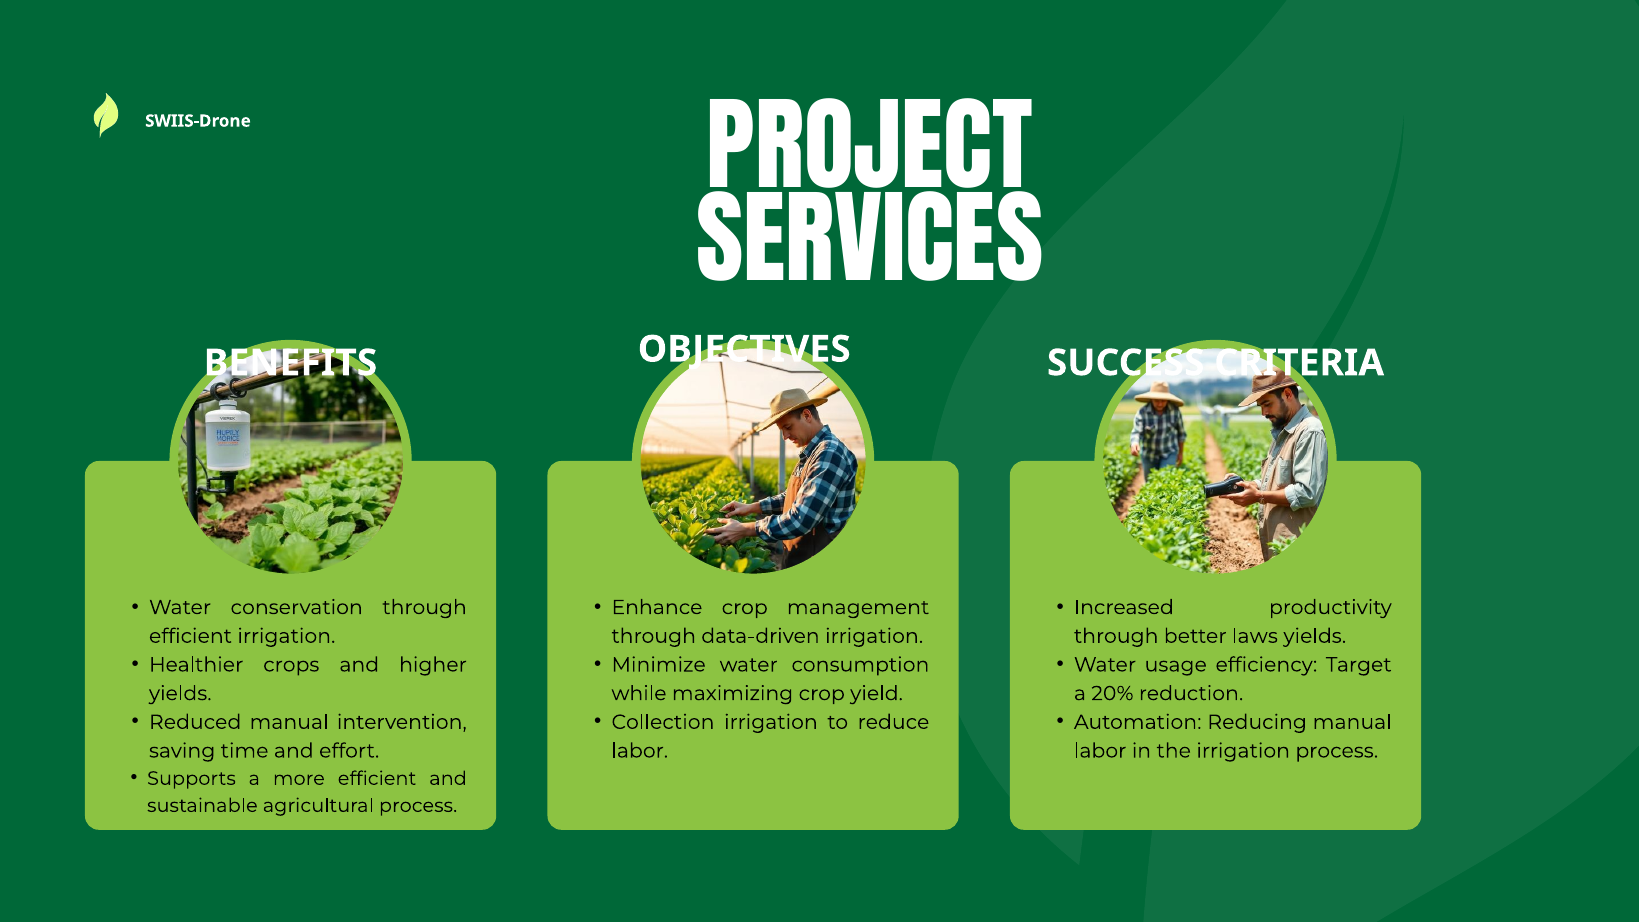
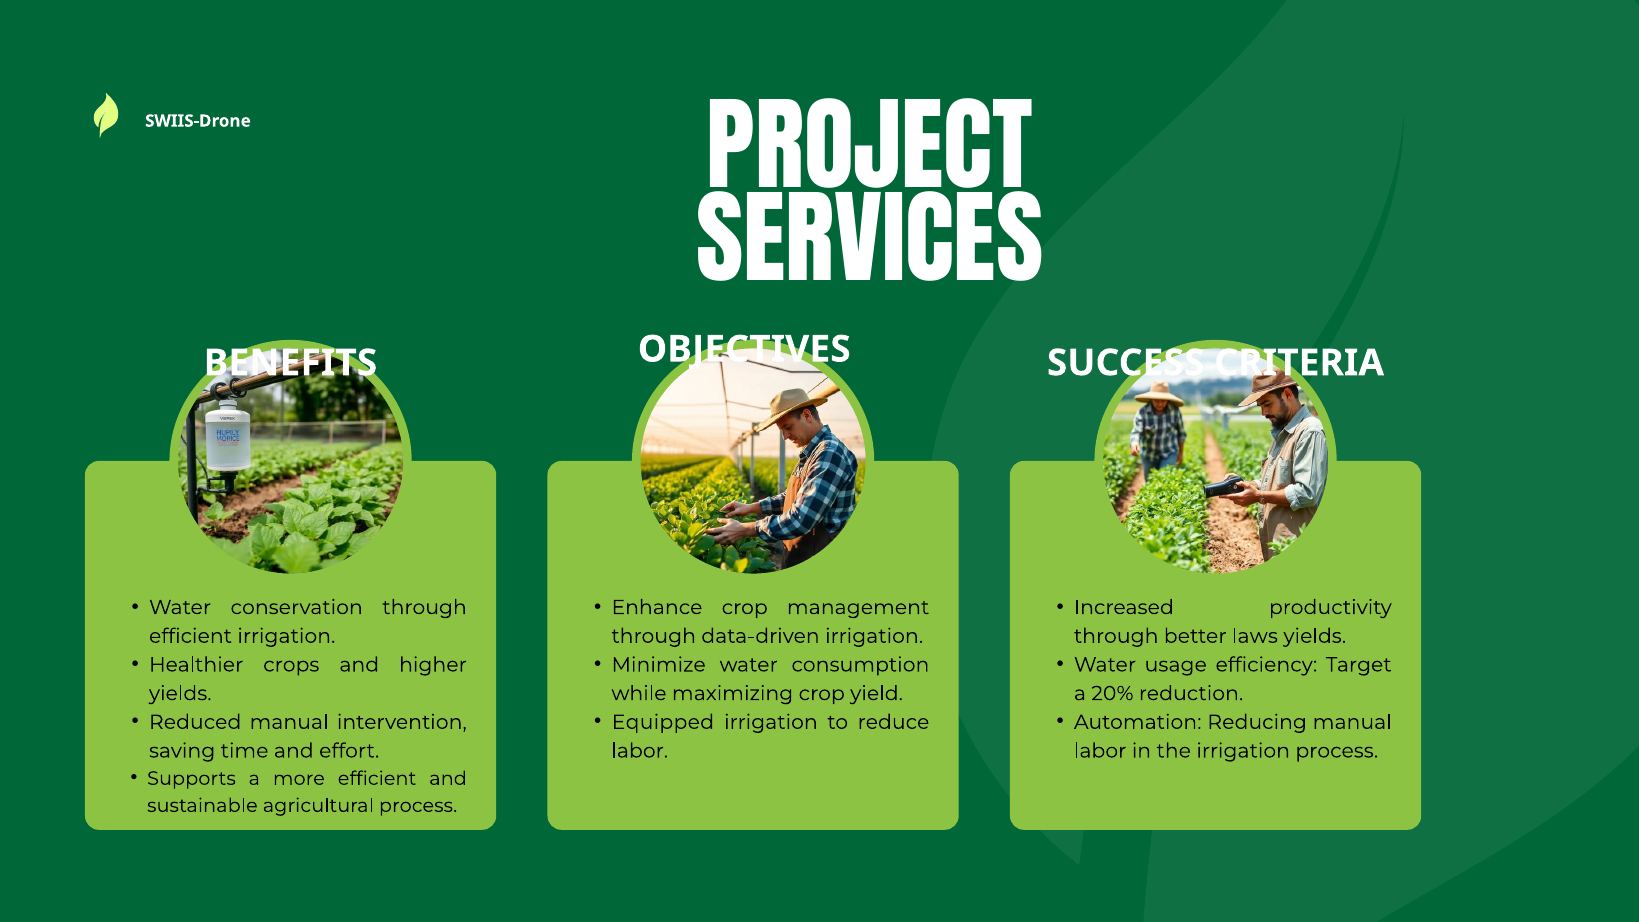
Collection: Collection -> Equipped
